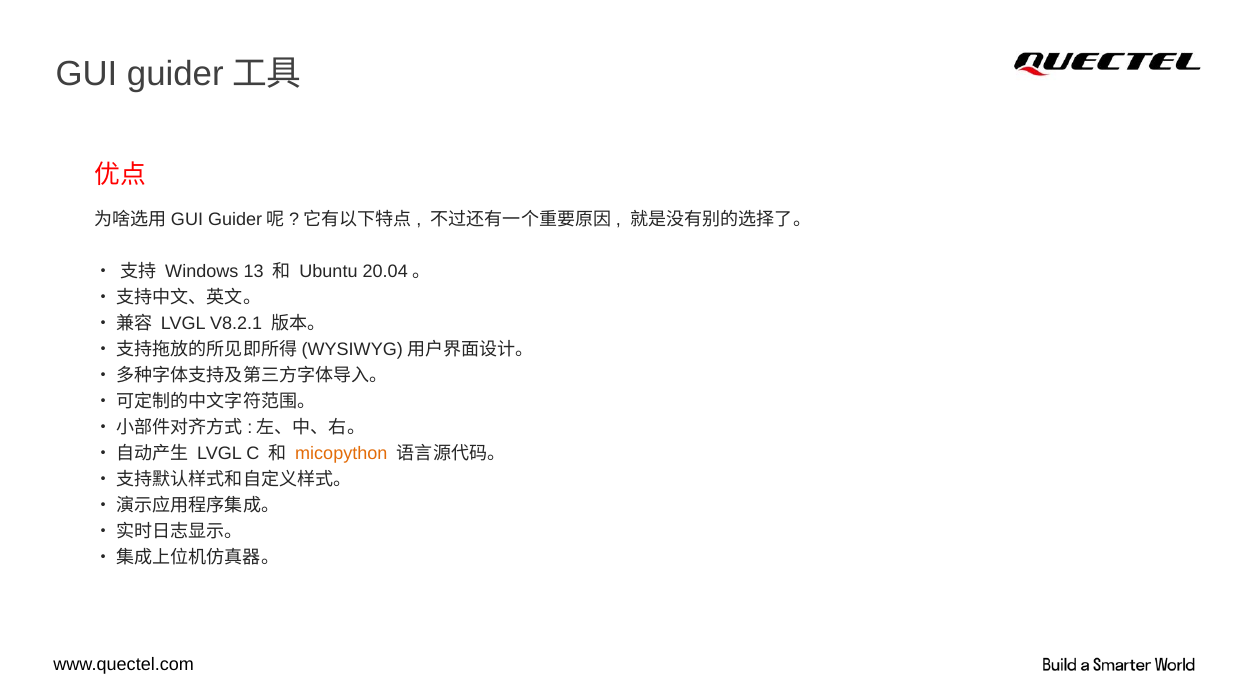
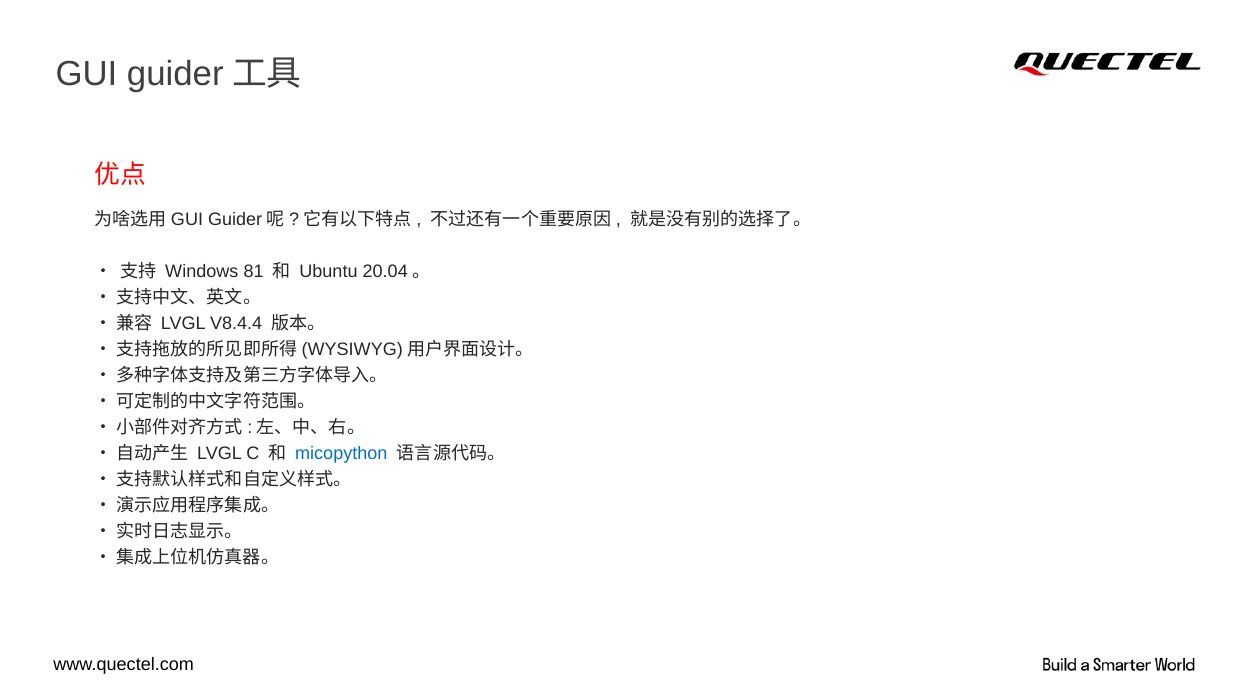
13: 13 -> 81
V8.2.1: V8.2.1 -> V8.4.4
micopython colour: orange -> blue
